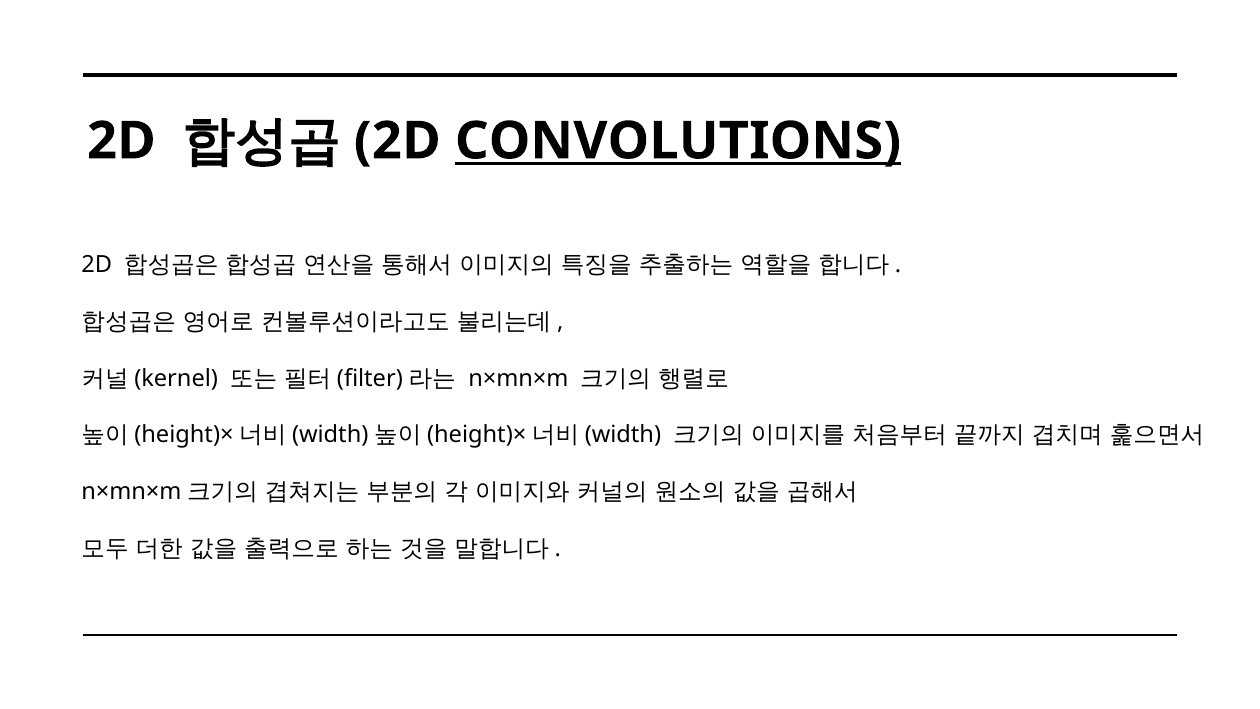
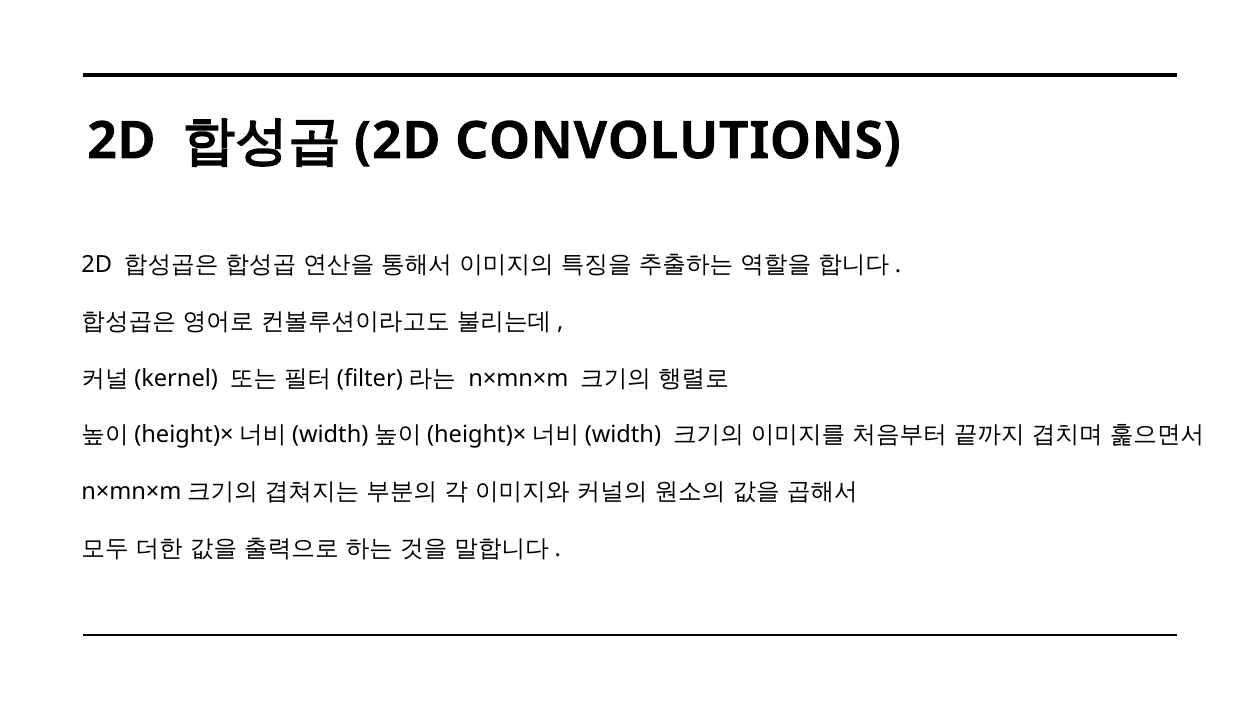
CONVOLUTIONS underline: present -> none
